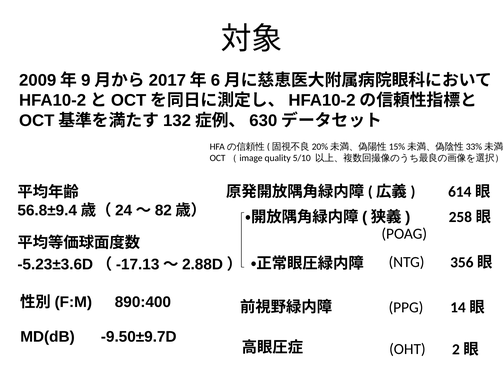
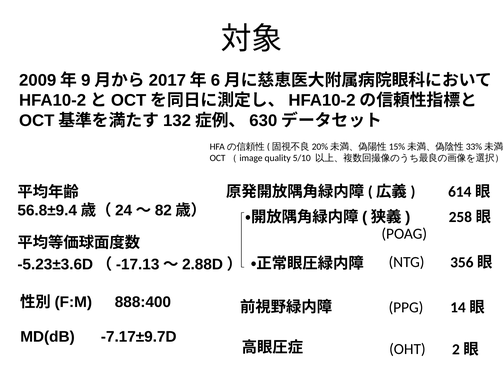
890:400: 890:400 -> 888:400
-9.50±9.7D: -9.50±9.7D -> -7.17±9.7D
